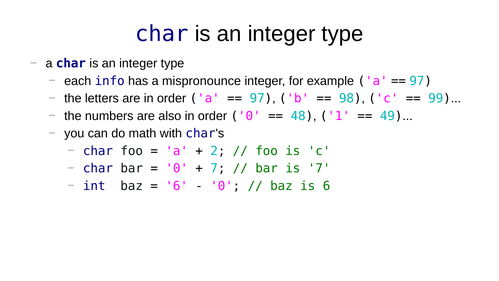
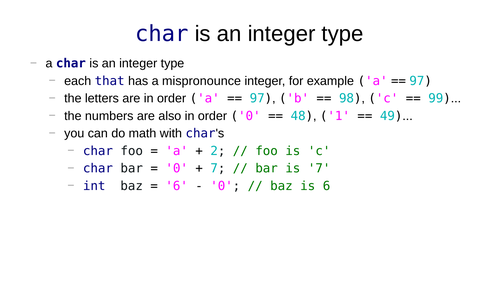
info: info -> that
